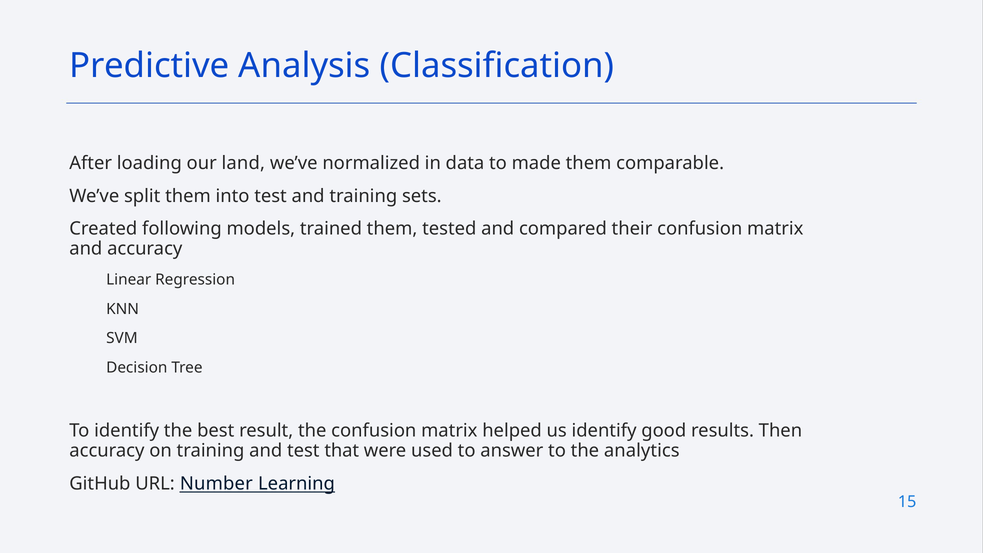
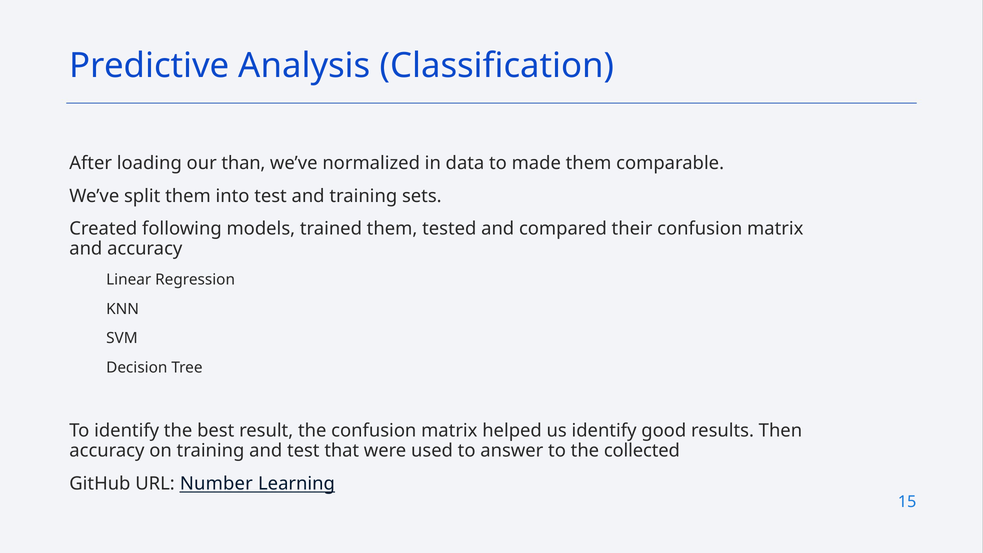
land: land -> than
analytics: analytics -> collected
